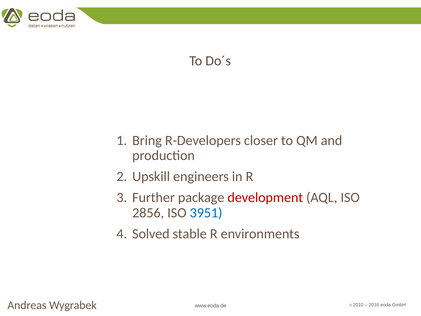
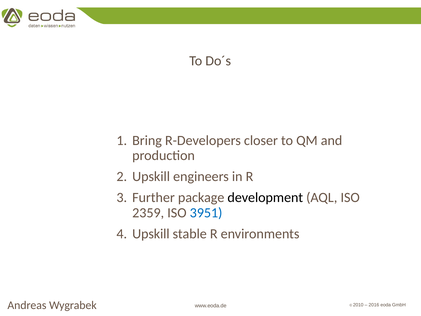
development colour: red -> black
2856: 2856 -> 2359
Solved at (151, 234): Solved -> Upskill
